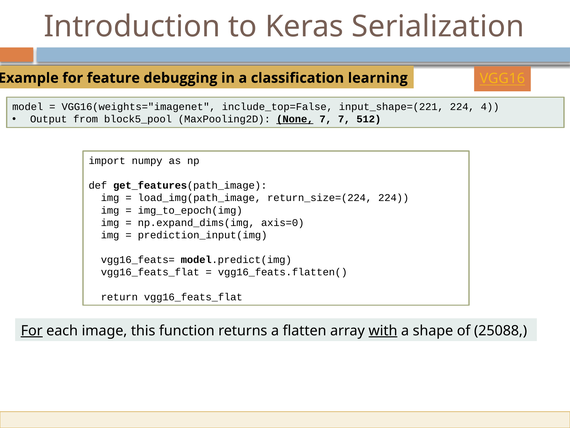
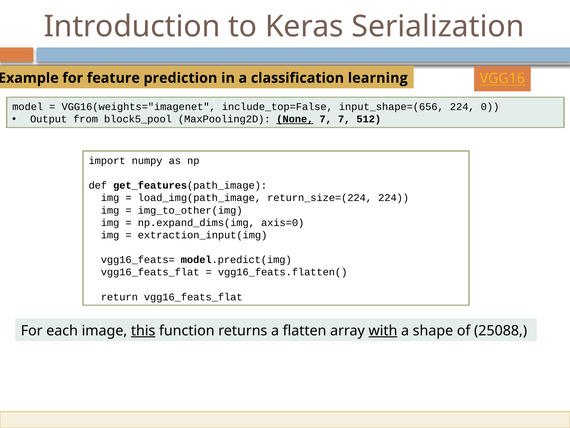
debugging: debugging -> prediction
input_shape=(221: input_shape=(221 -> input_shape=(656
4: 4 -> 0
img_to_epoch(img: img_to_epoch(img -> img_to_other(img
prediction_input(img: prediction_input(img -> extraction_input(img
For at (32, 330) underline: present -> none
this underline: none -> present
